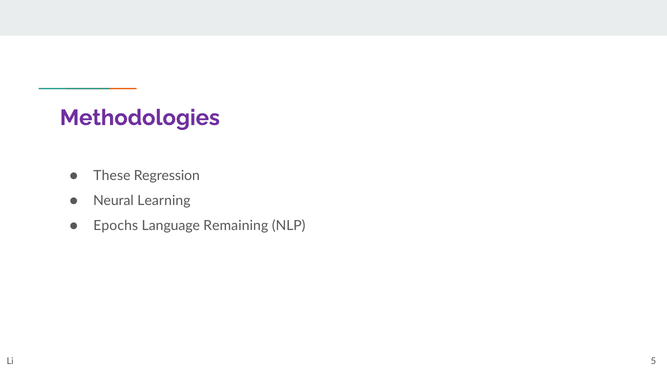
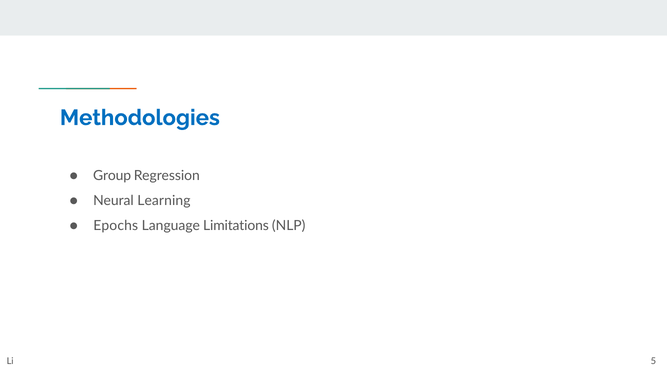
Methodologies colour: purple -> blue
These: These -> Group
Remaining: Remaining -> Limitations
